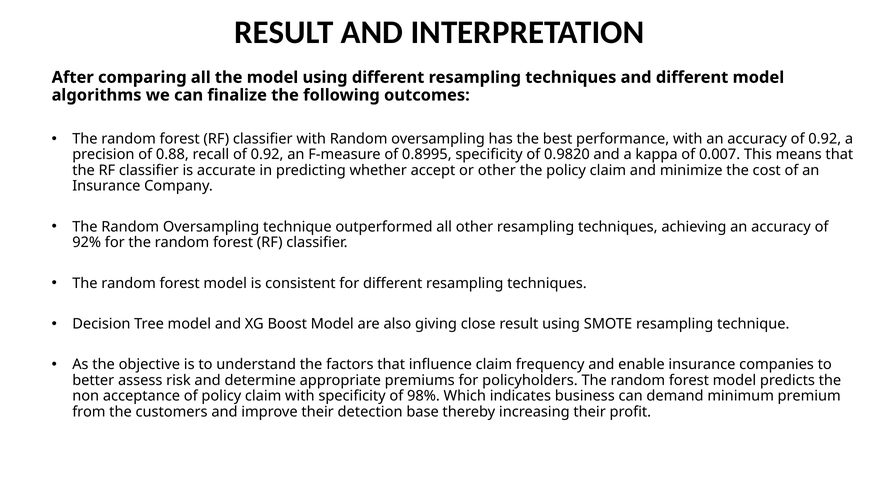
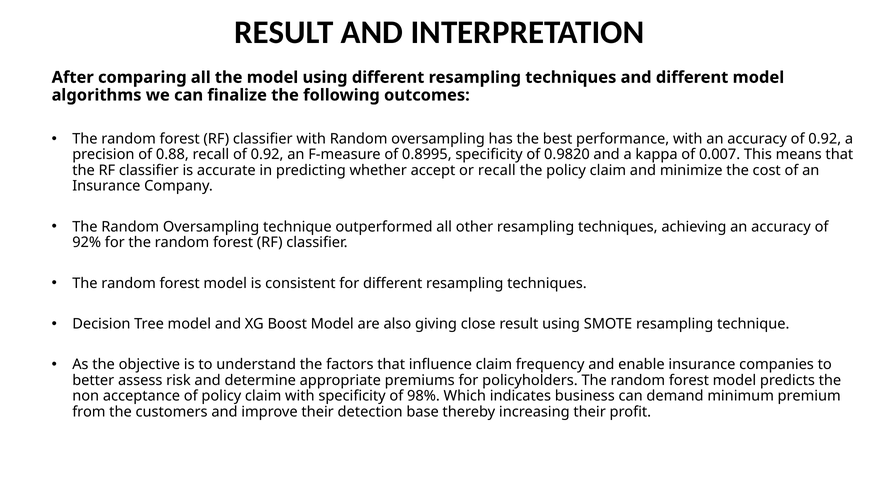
or other: other -> recall
